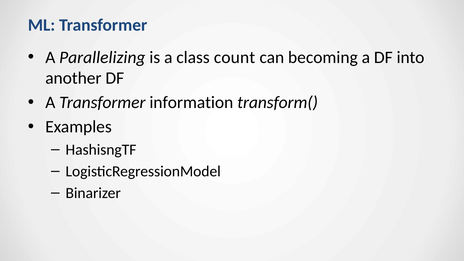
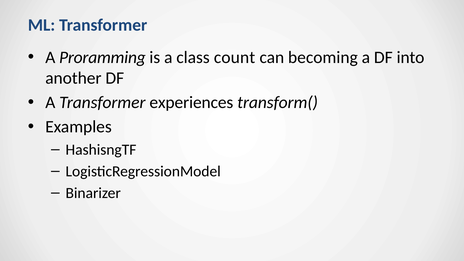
Parallelizing: Parallelizing -> Proramming
information: information -> experiences
